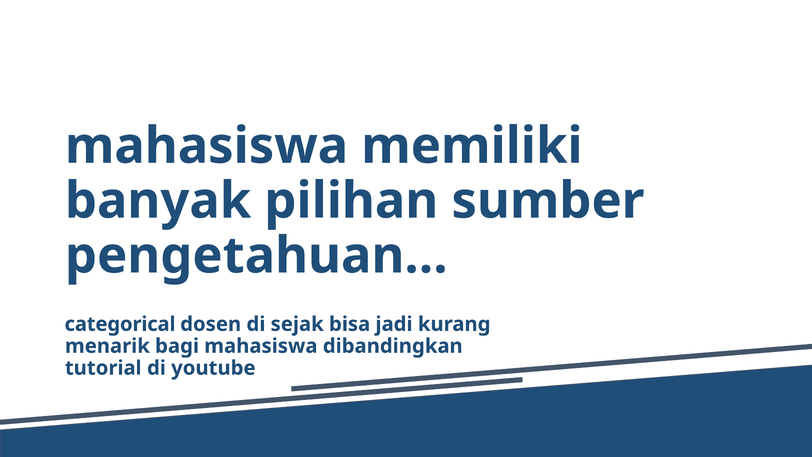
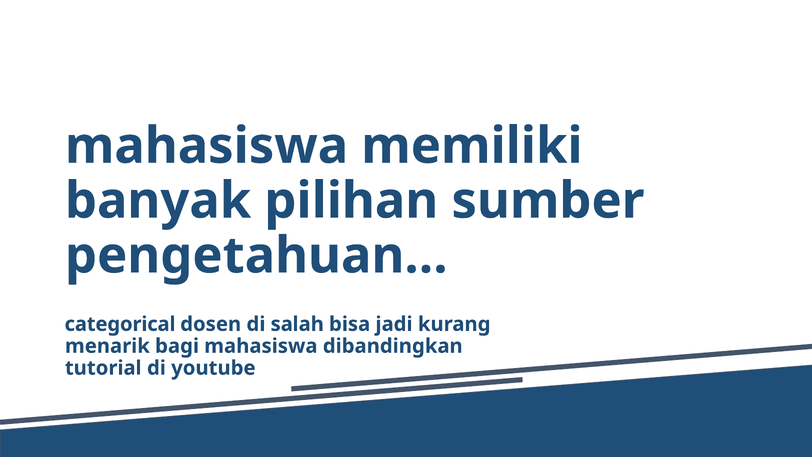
sejak: sejak -> salah
